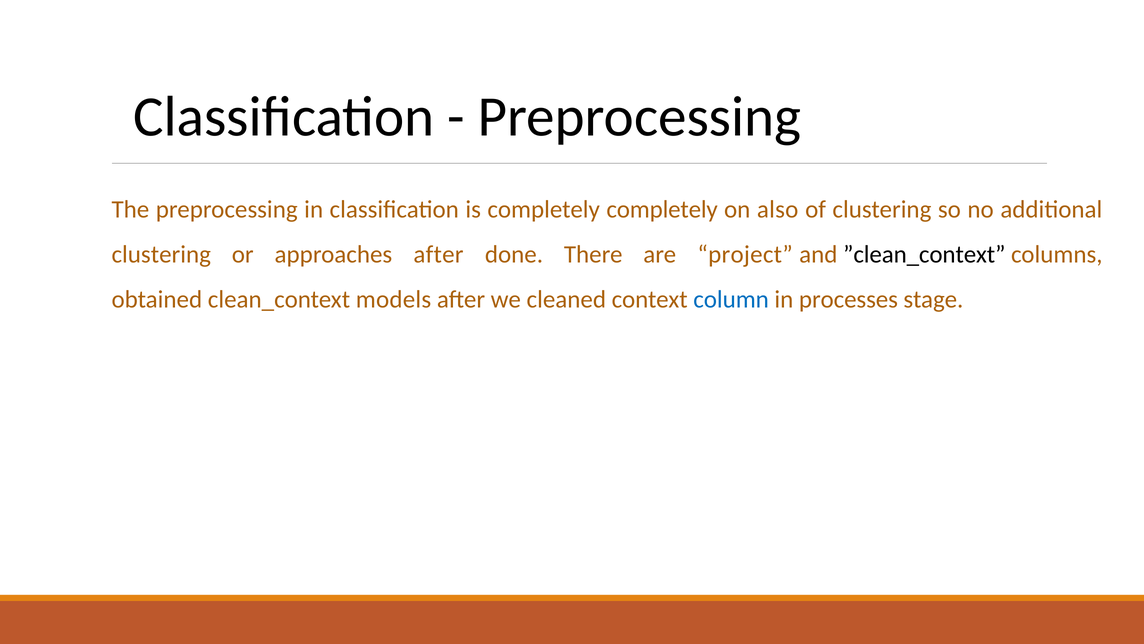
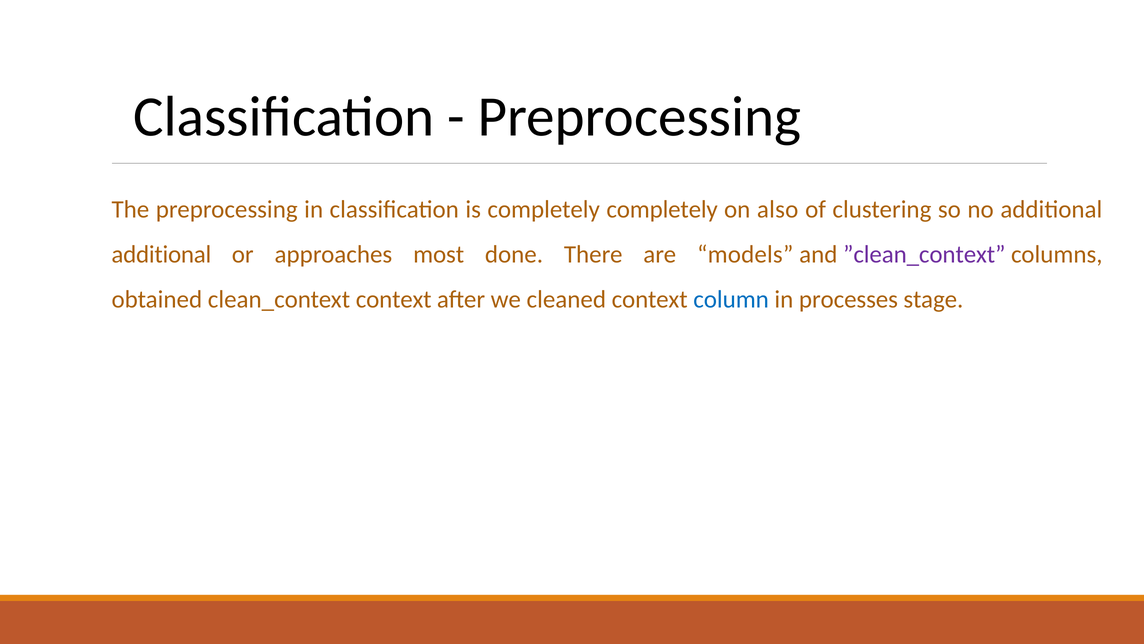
clustering at (161, 254): clustering -> additional
approaches after: after -> most
project: project -> models
”clean_context colour: black -> purple
clean_context models: models -> context
